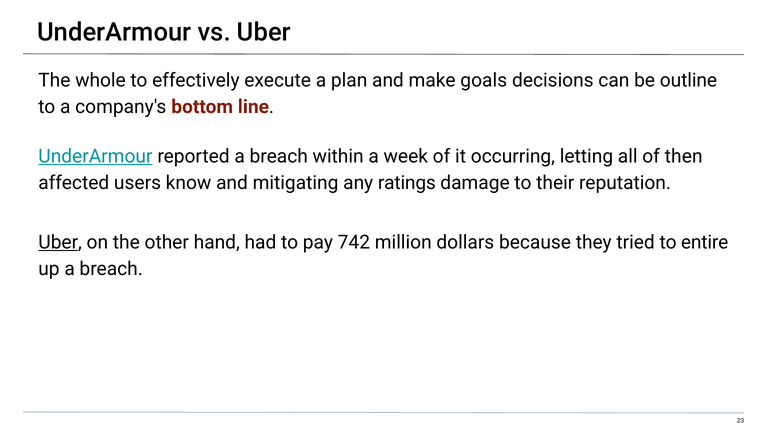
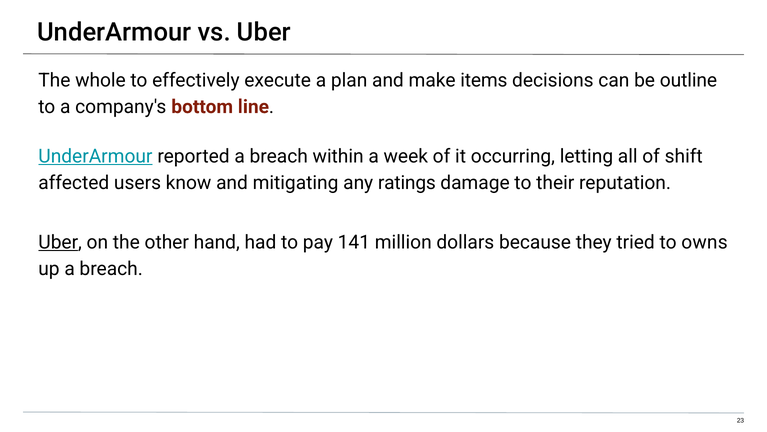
goals: goals -> items
then: then -> shift
742: 742 -> 141
entire: entire -> owns
